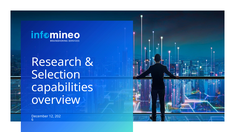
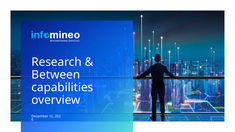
Selection: Selection -> Between
